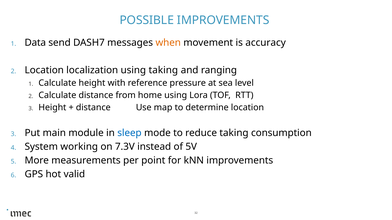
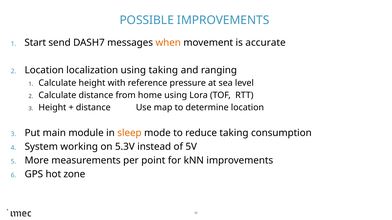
Data: Data -> Start
accuracy: accuracy -> accurate
sleep colour: blue -> orange
7.3V: 7.3V -> 5.3V
valid: valid -> zone
